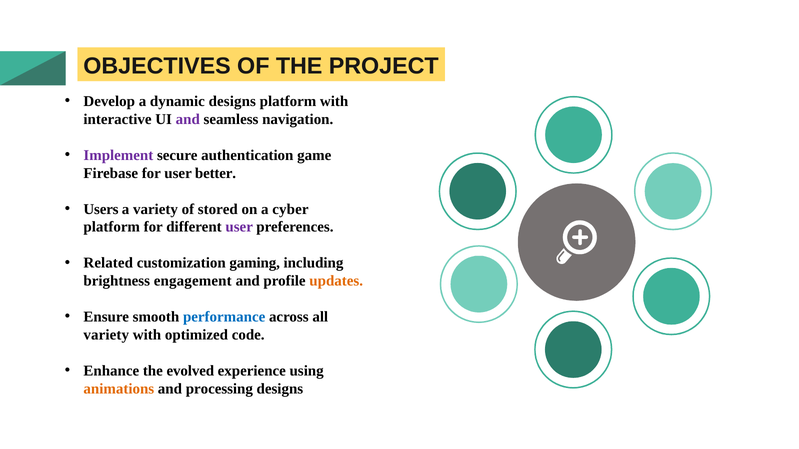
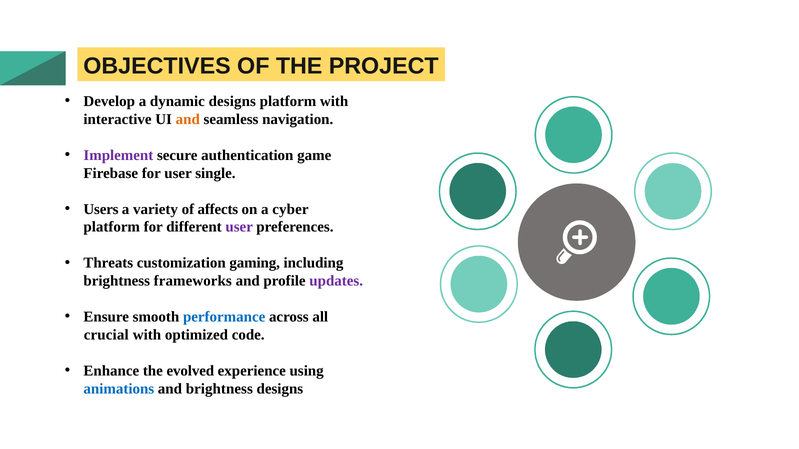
and at (188, 119) colour: purple -> orange
better: better -> single
stored: stored -> affects
Related: Related -> Threats
engagement: engagement -> frameworks
updates colour: orange -> purple
variety at (106, 335): variety -> crucial
animations colour: orange -> blue
and processing: processing -> brightness
